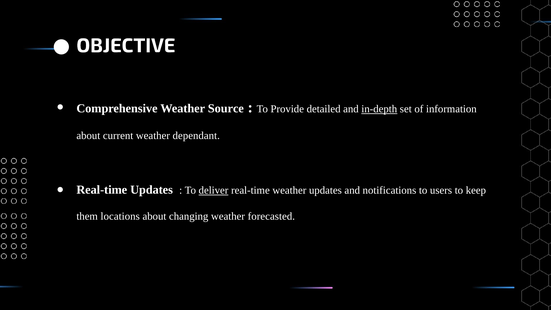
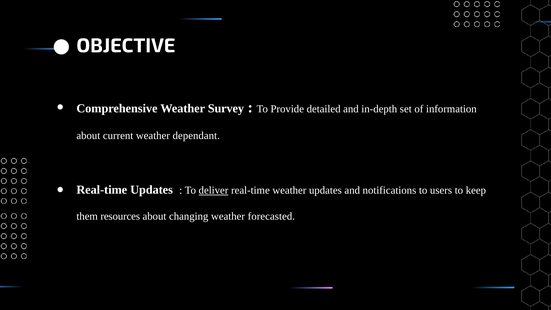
Source: Source -> Survey
in-depth underline: present -> none
locations: locations -> resources
